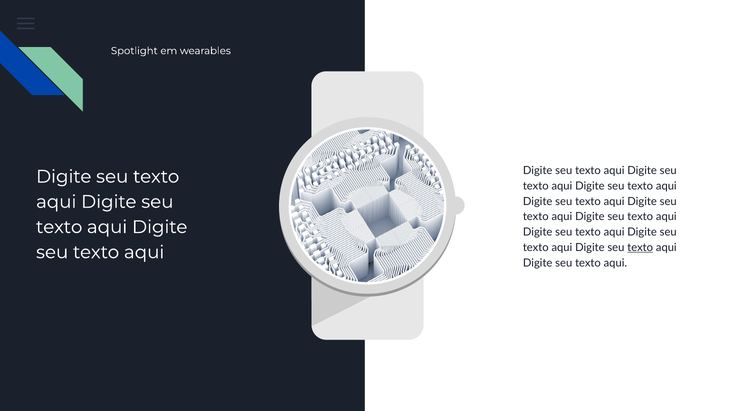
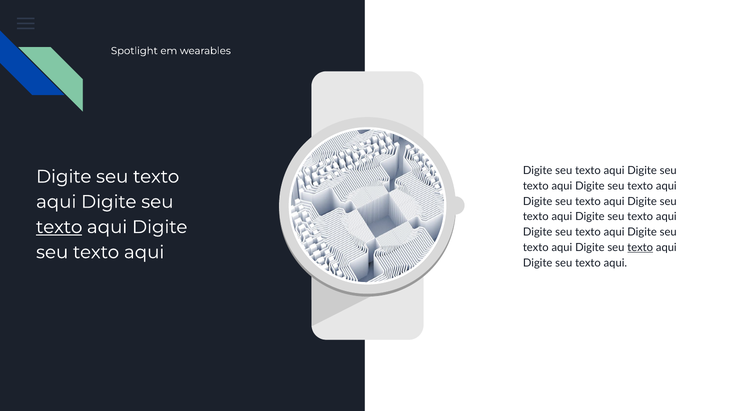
texto at (59, 227) underline: none -> present
